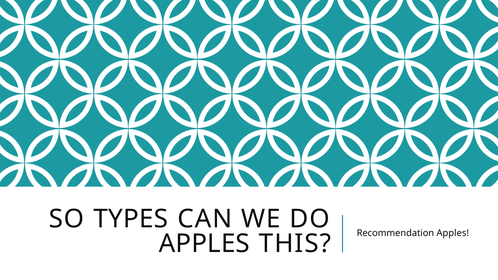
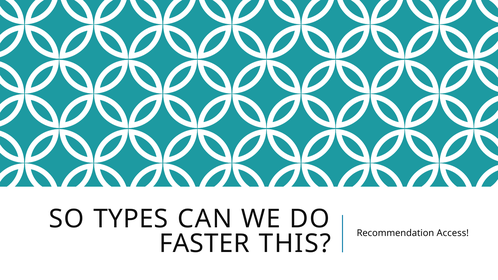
Recommendation Apples: Apples -> Access
APPLES at (204, 244): APPLES -> FASTER
